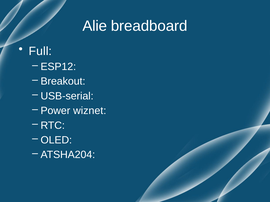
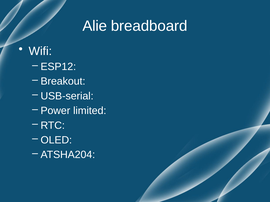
Full: Full -> Wifi
wiznet: wiznet -> limited
